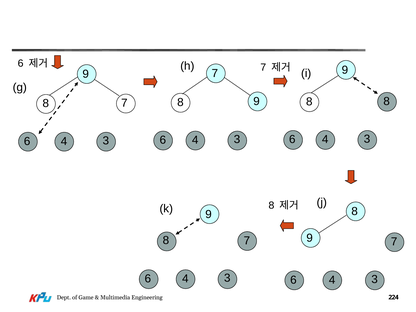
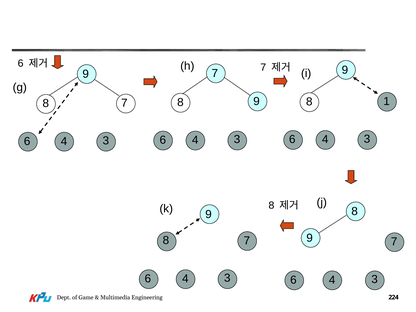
8 8: 8 -> 1
